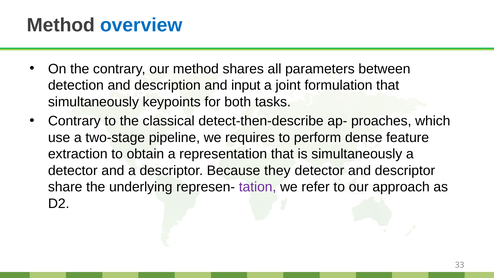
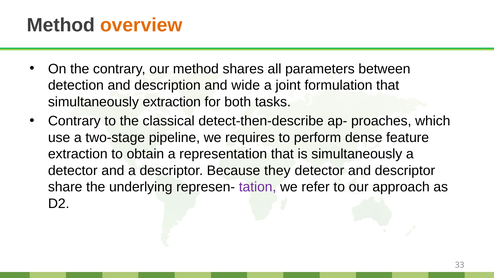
overview colour: blue -> orange
input: input -> wide
simultaneously keypoints: keypoints -> extraction
